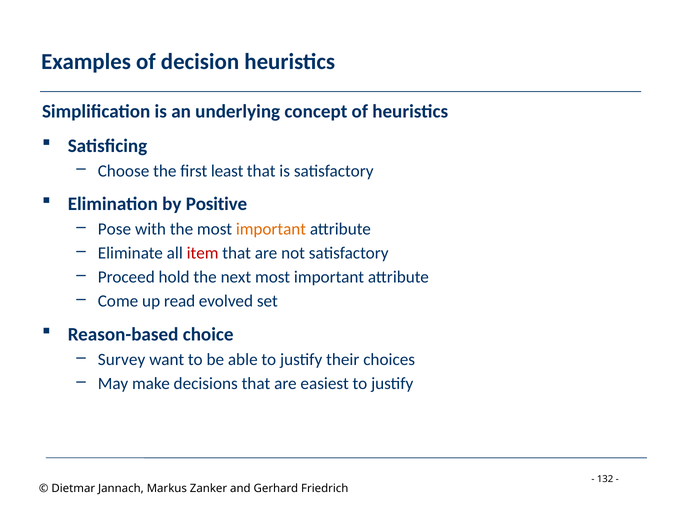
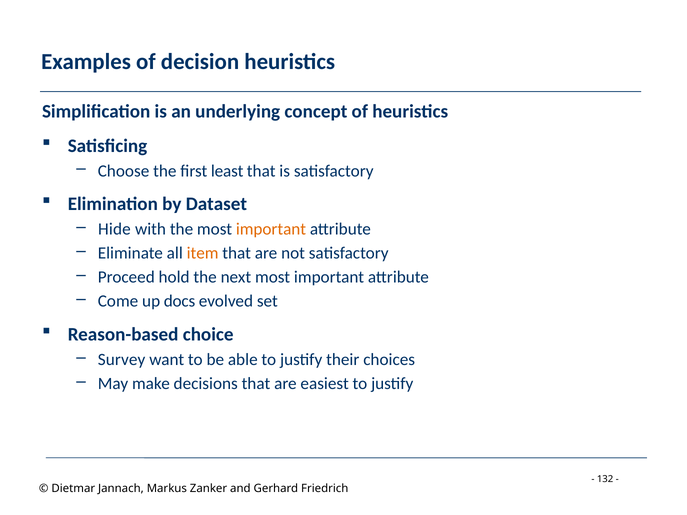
Positive: Positive -> Dataset
Pose: Pose -> Hide
item colour: red -> orange
read: read -> docs
